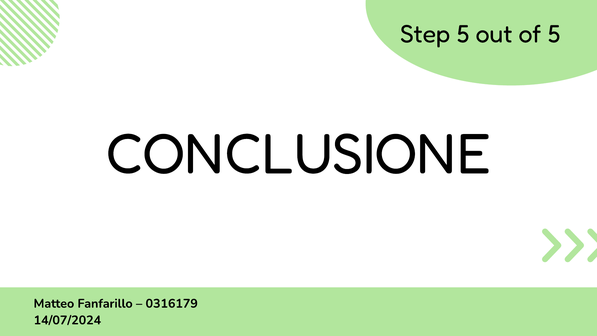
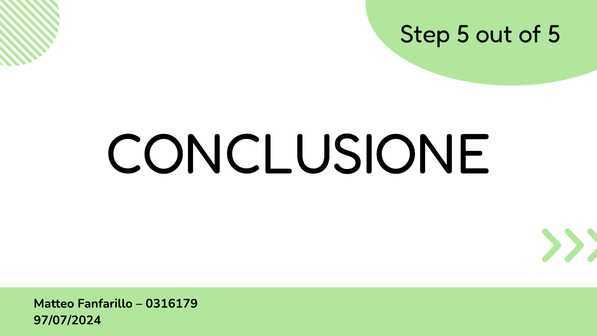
14/07/2024: 14/07/2024 -> 97/07/2024
